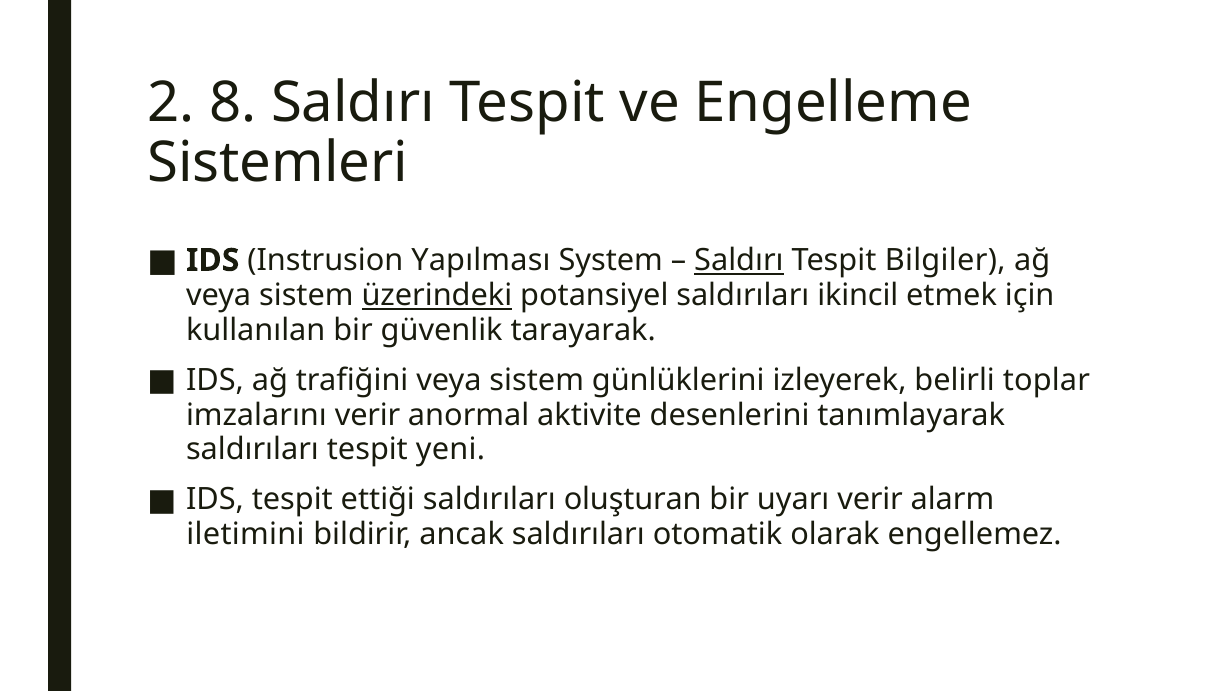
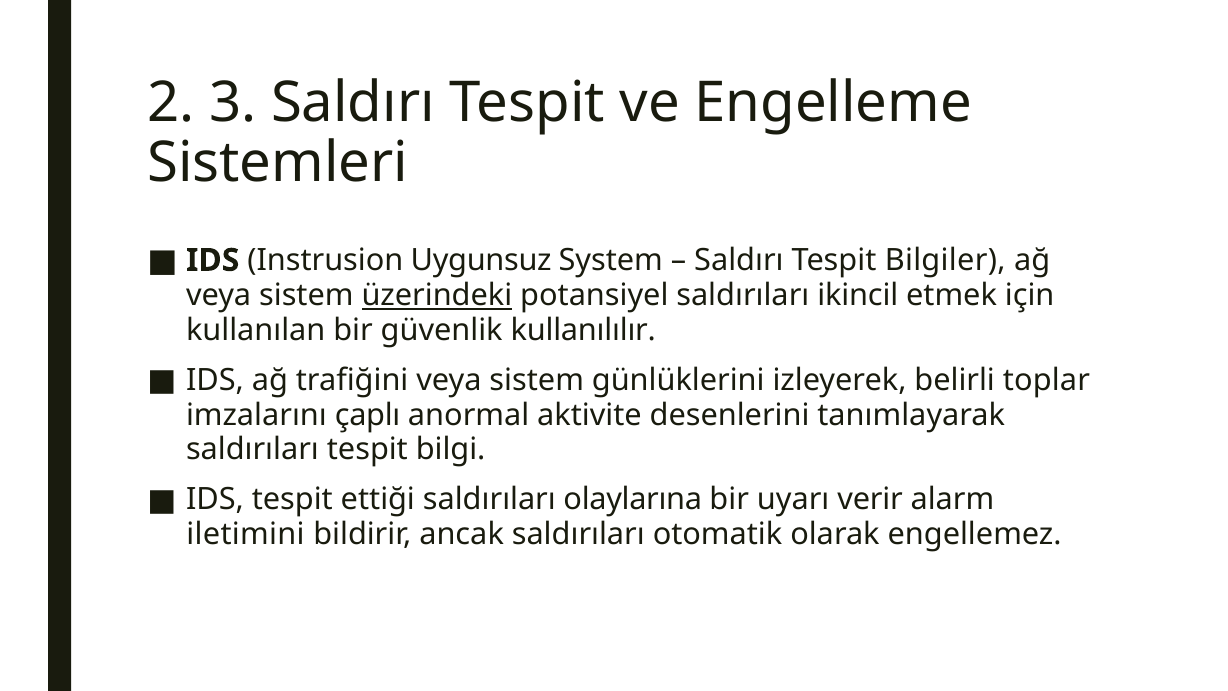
8: 8 -> 3
Yapılması: Yapılması -> Uygunsuz
Saldırı at (739, 261) underline: present -> none
tarayarak: tarayarak -> kullanılılır
imzalarını verir: verir -> çaplı
yeni: yeni -> bilgi
oluşturan: oluşturan -> olaylarına
